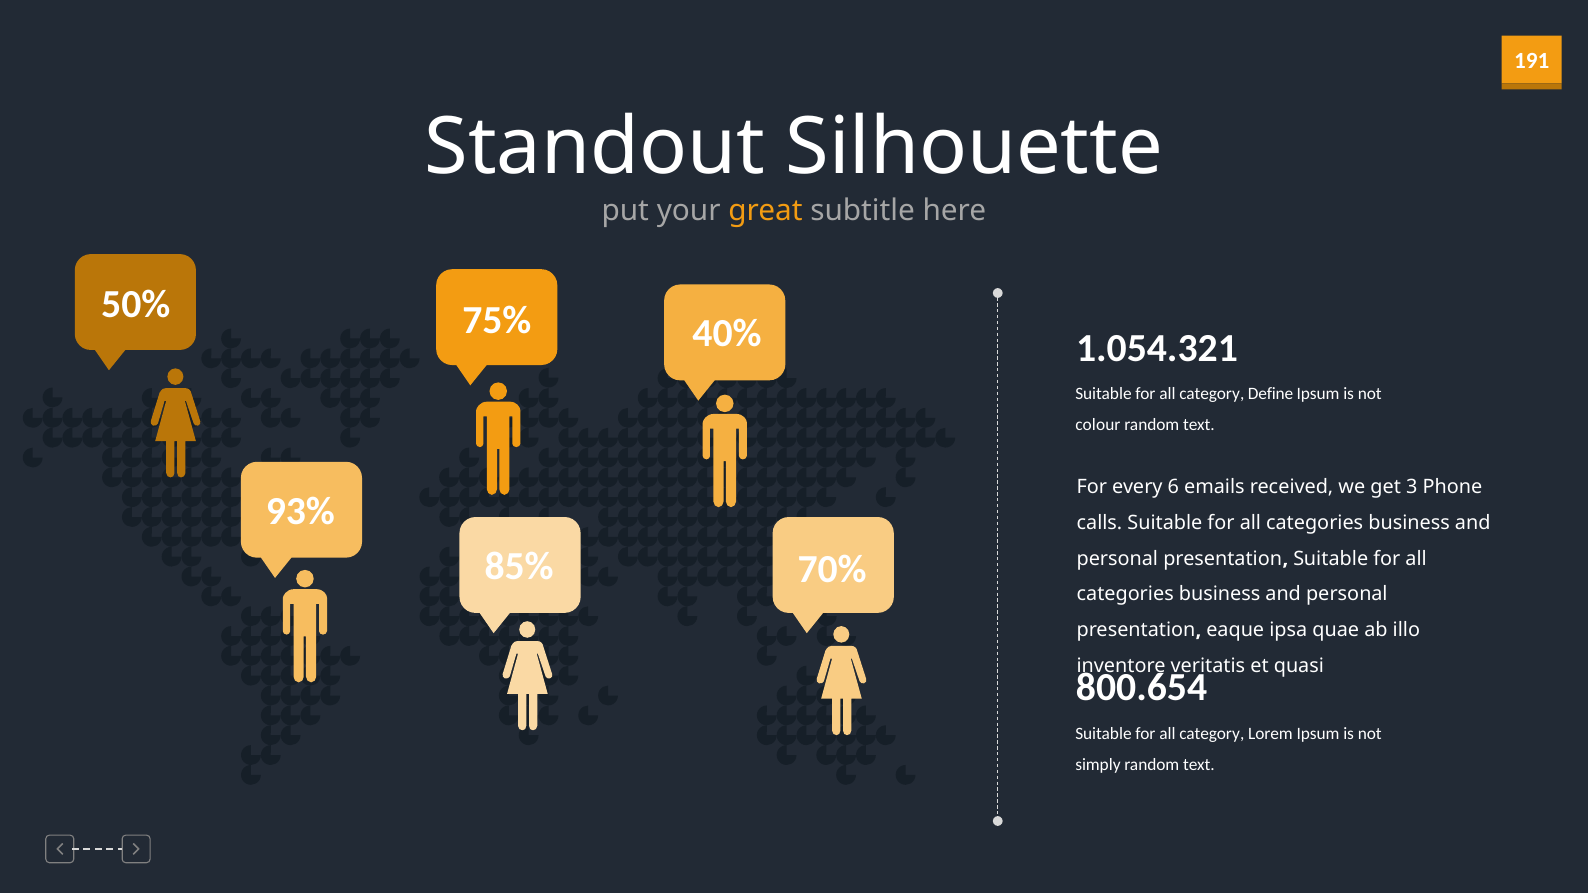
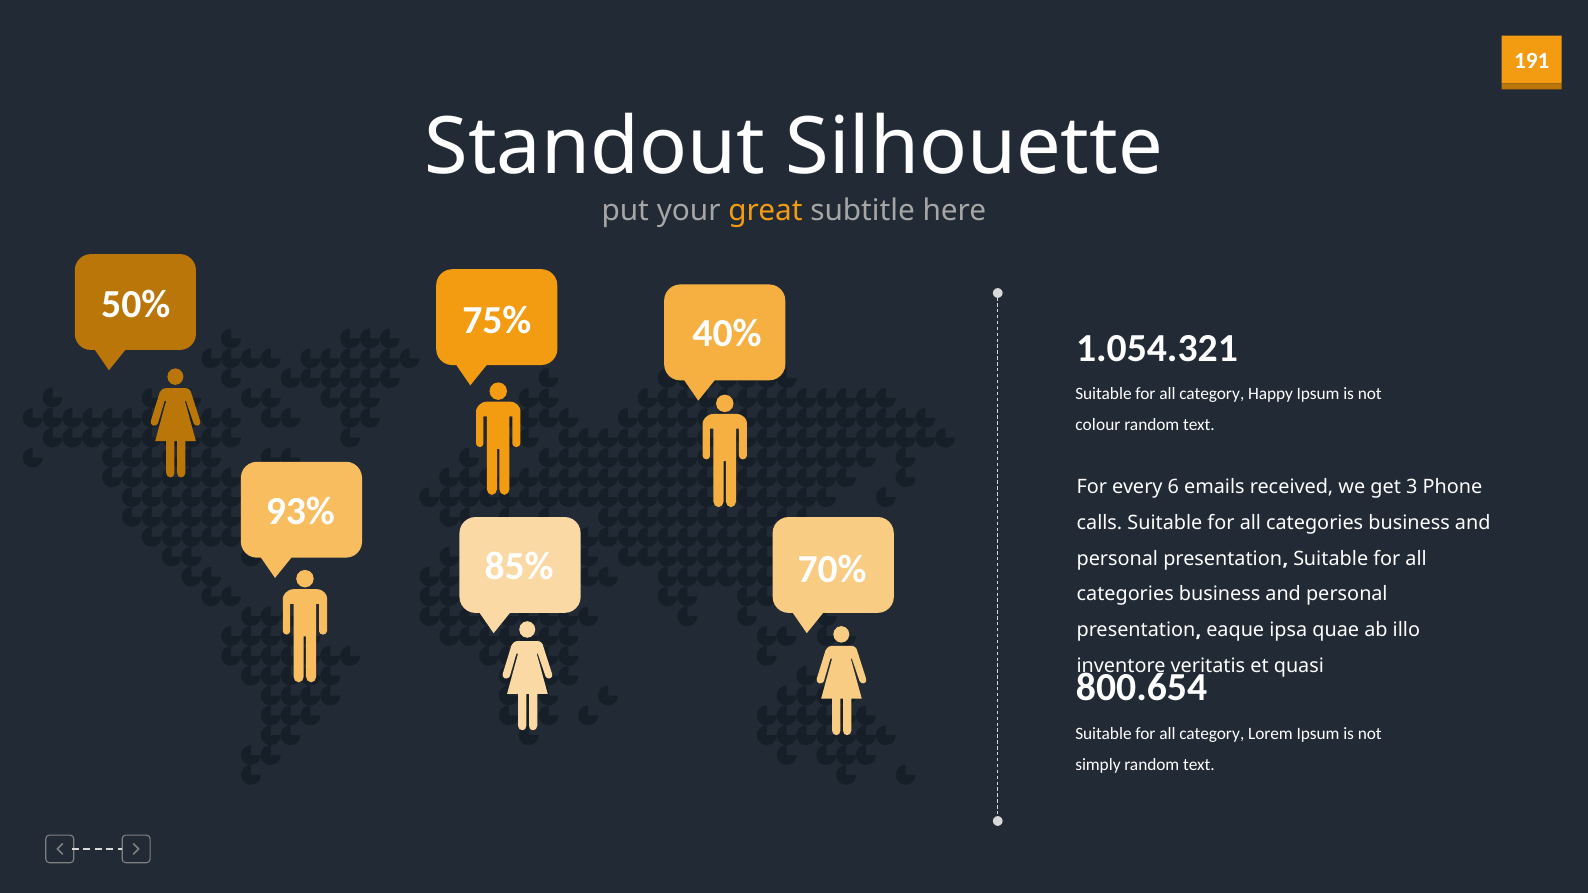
Define: Define -> Happy
